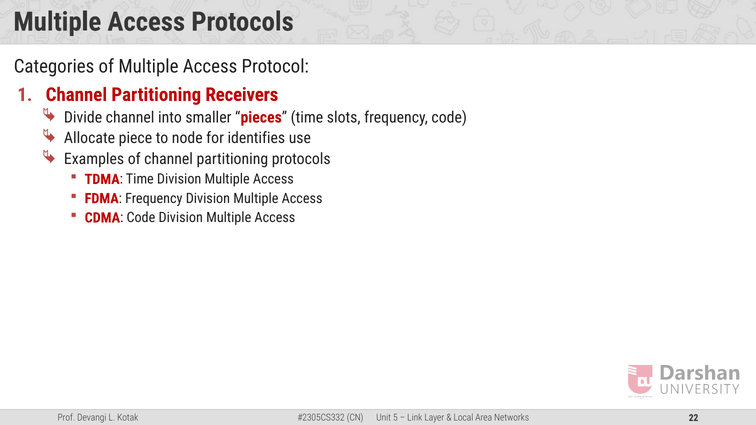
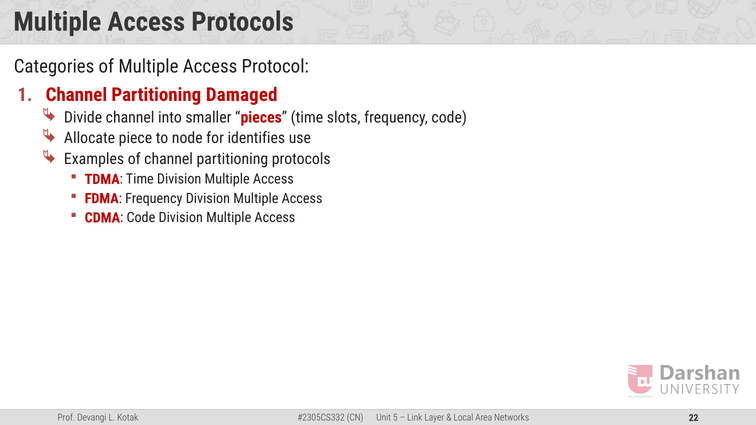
Receivers: Receivers -> Damaged
